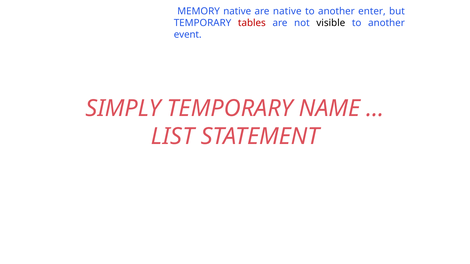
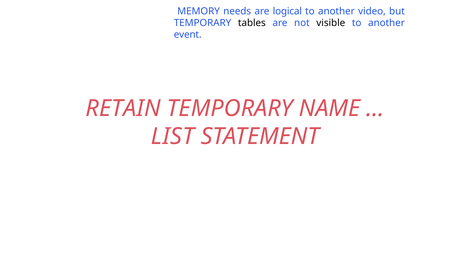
MEMORY native: native -> needs
are native: native -> logical
enter: enter -> video
tables colour: red -> black
SIMPLY: SIMPLY -> RETAIN
